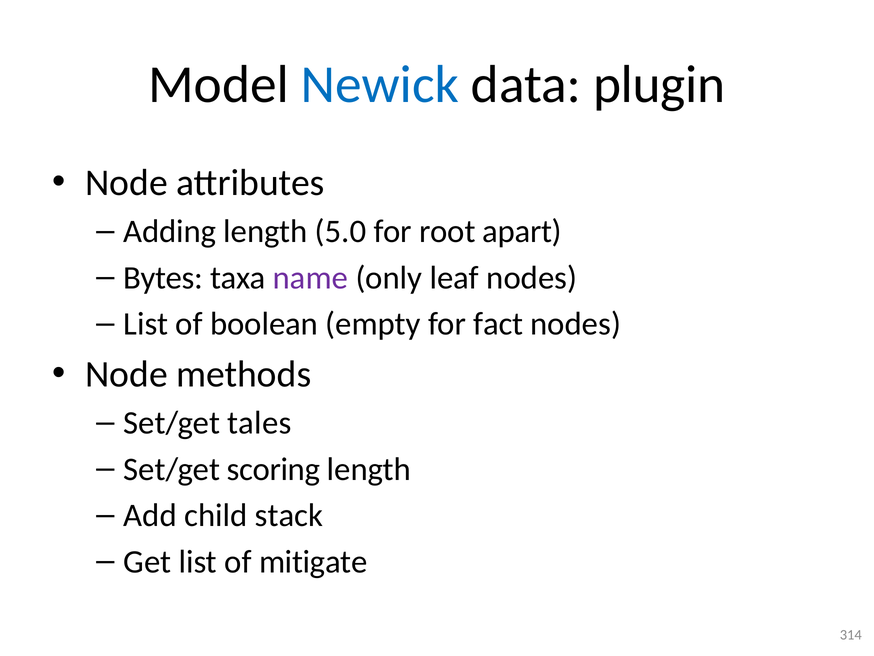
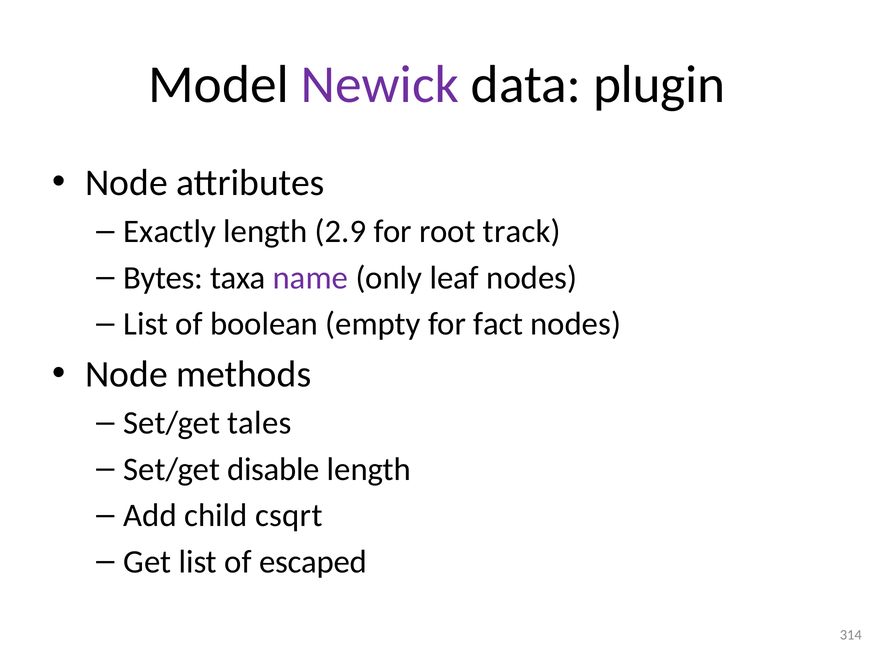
Newick colour: blue -> purple
Adding: Adding -> Exactly
5.0: 5.0 -> 2.9
apart: apart -> track
scoring: scoring -> disable
stack: stack -> csqrt
mitigate: mitigate -> escaped
